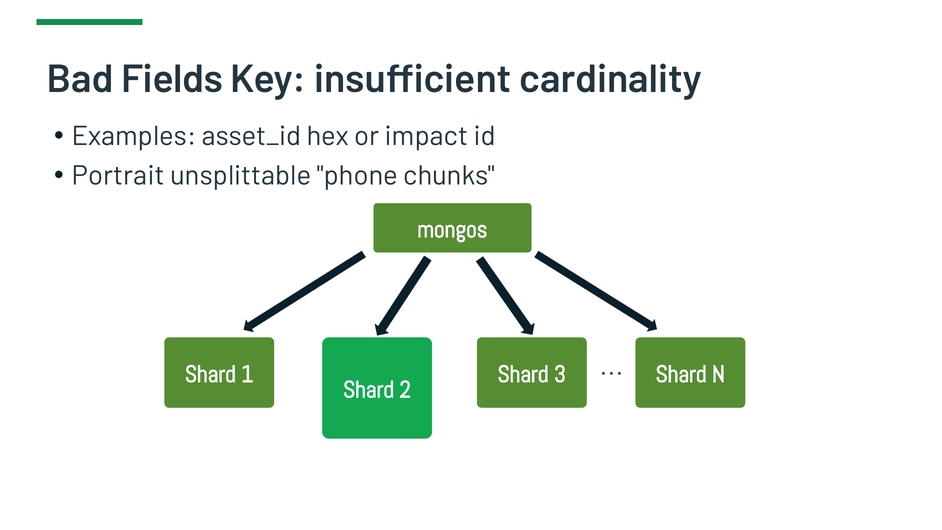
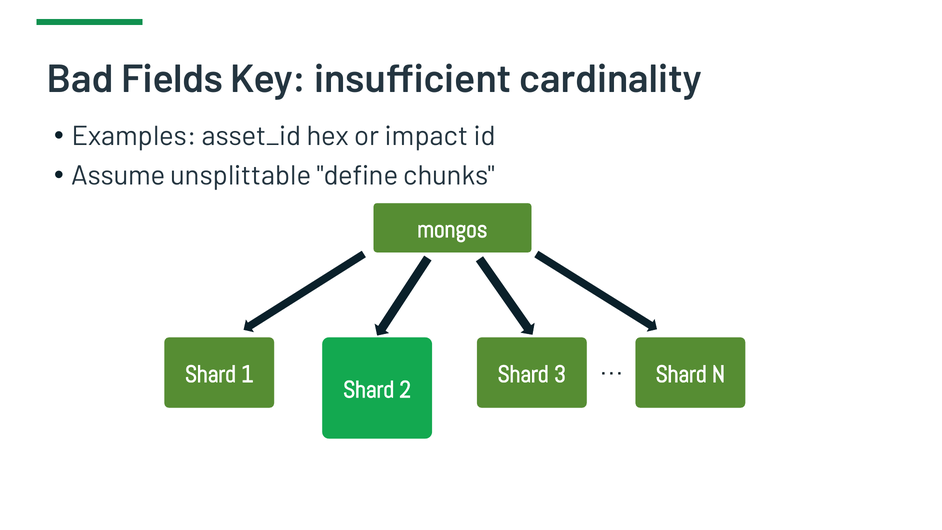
Portrait: Portrait -> Assume
phone: phone -> define
